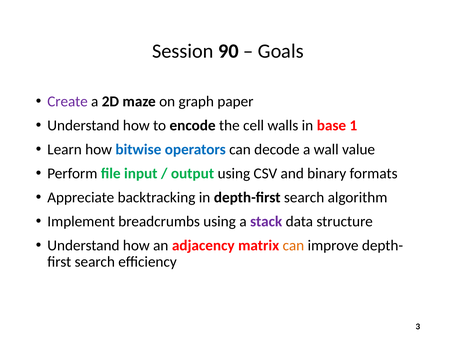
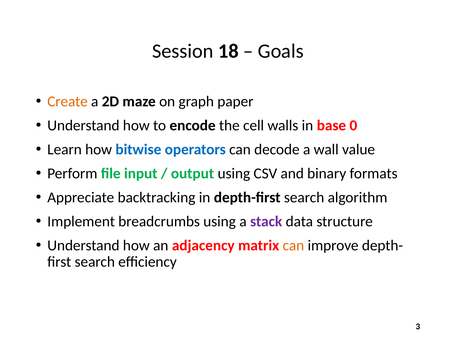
90: 90 -> 18
Create colour: purple -> orange
1: 1 -> 0
